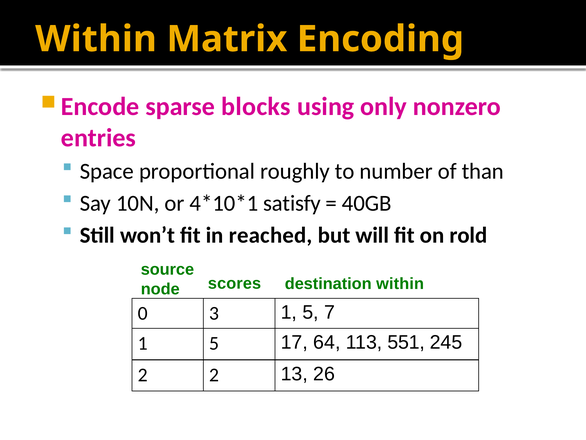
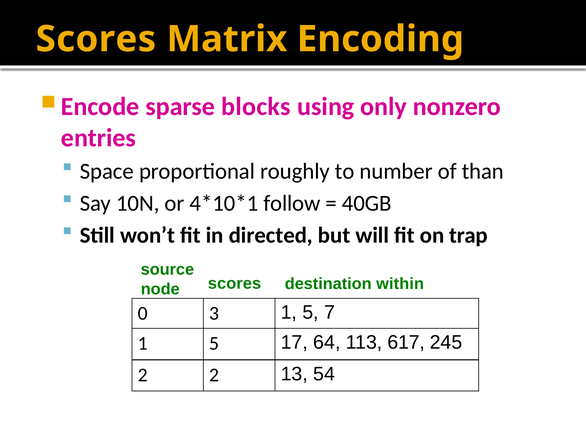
Within at (96, 39): Within -> Scores
satisfy: satisfy -> follow
reached: reached -> directed
rold: rold -> trap
551: 551 -> 617
26: 26 -> 54
